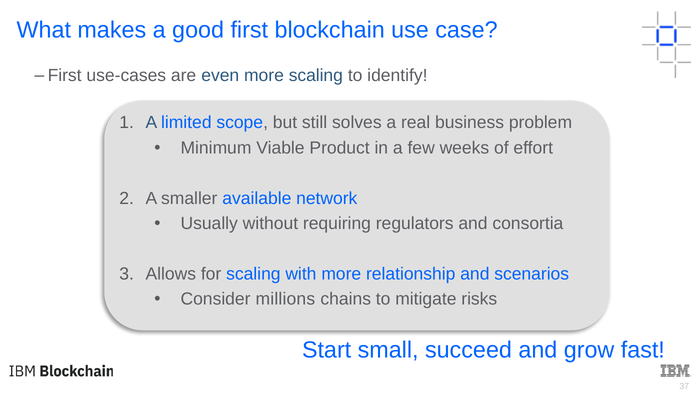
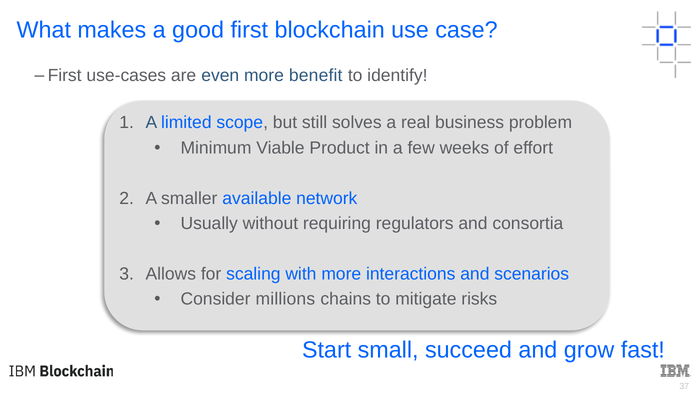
more scaling: scaling -> benefit
relationship: relationship -> interactions
